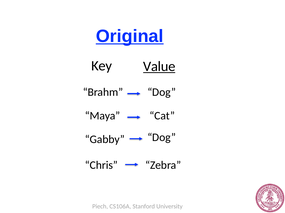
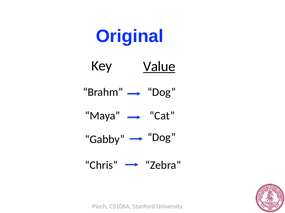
Original underline: present -> none
